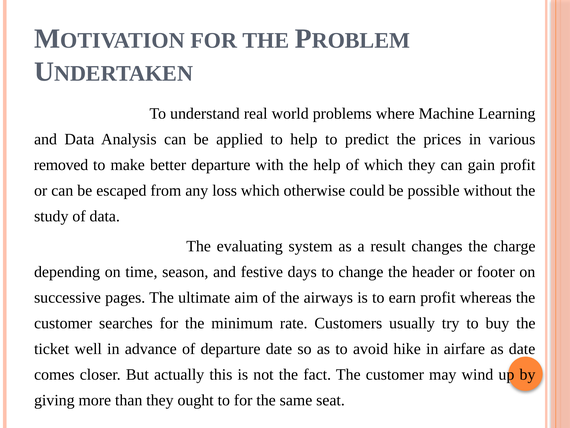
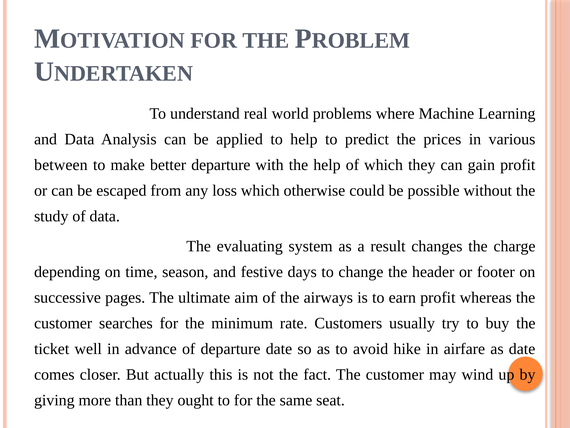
removed: removed -> between
